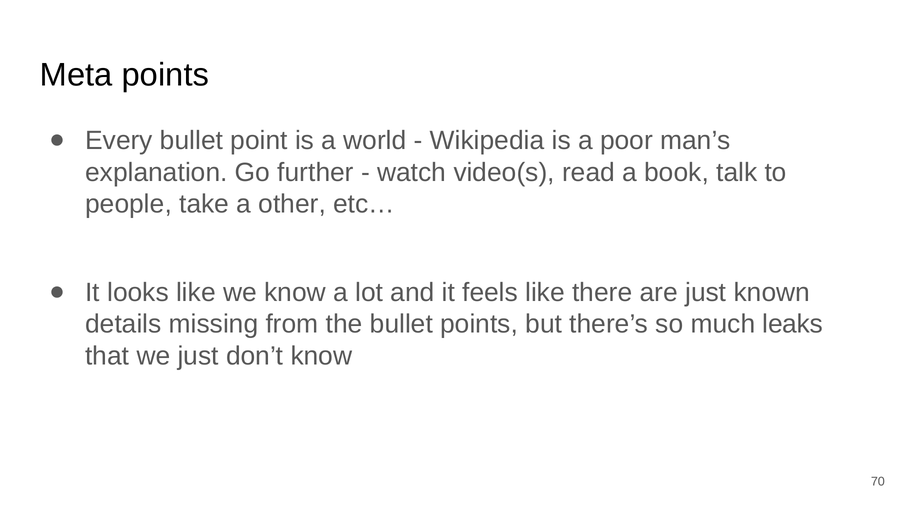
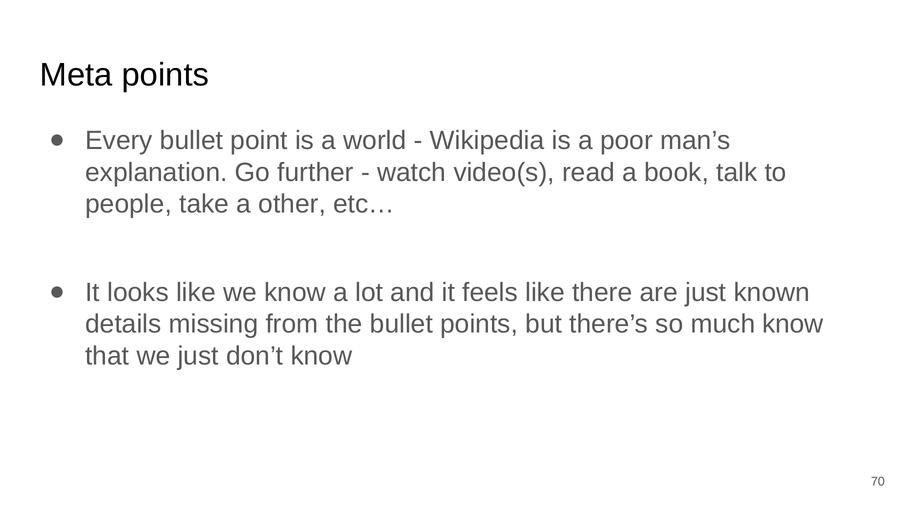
much leaks: leaks -> know
